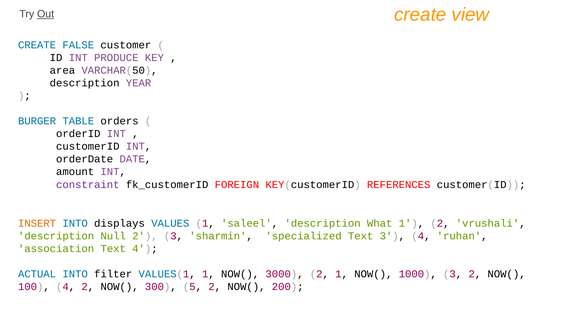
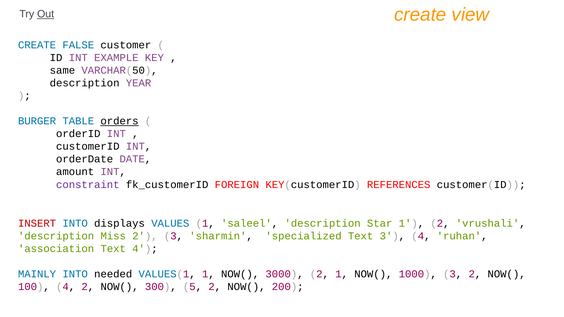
PRODUCE: PRODUCE -> EXAMPLE
area: area -> same
orders underline: none -> present
INSERT colour: orange -> red
What: What -> Star
Null: Null -> Miss
ACTUAL: ACTUAL -> MAINLY
filter: filter -> needed
